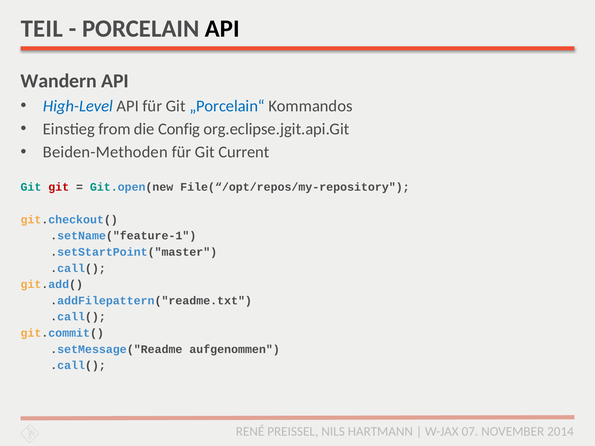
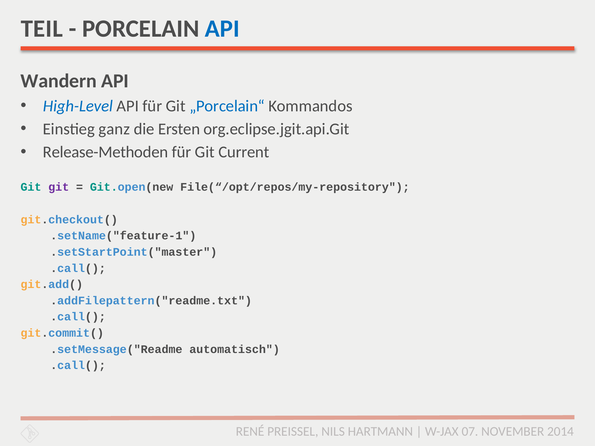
API at (222, 29) colour: black -> blue
from: from -> ganz
Config: Config -> Ersten
Beiden-Methoden: Beiden-Methoden -> Release-Methoden
git at (59, 187) colour: red -> purple
aufgenommen: aufgenommen -> automatisch
